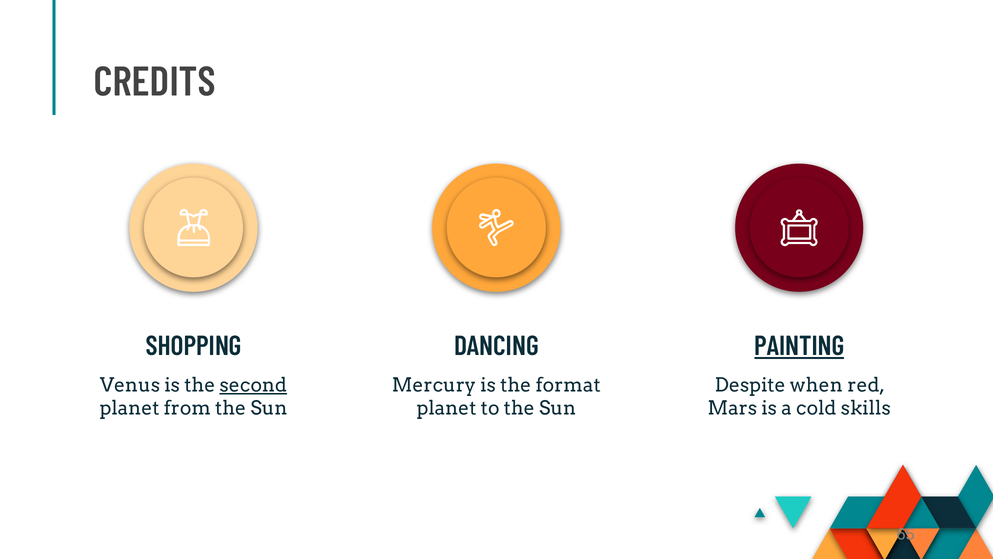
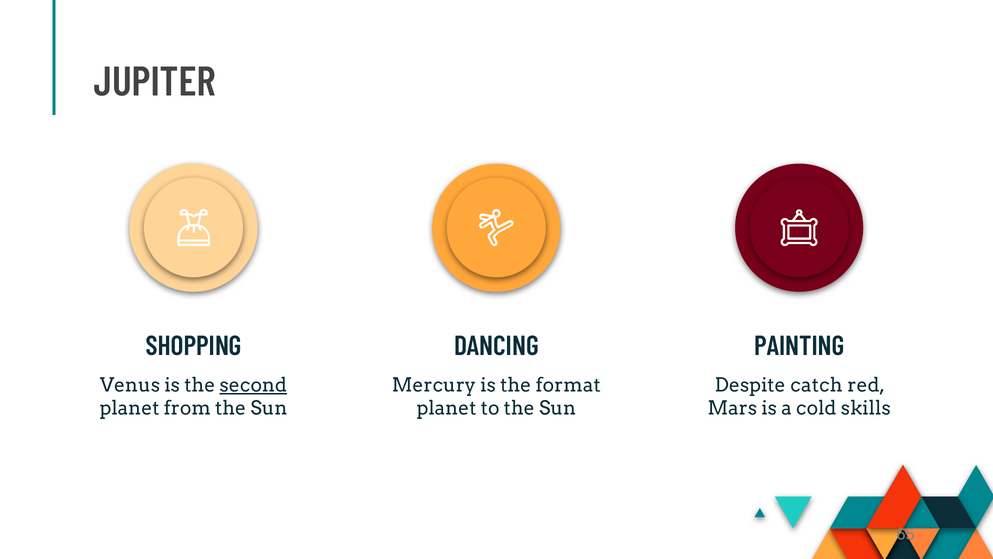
CREDITS: CREDITS -> JUPITER
PAINTING underline: present -> none
when: when -> catch
